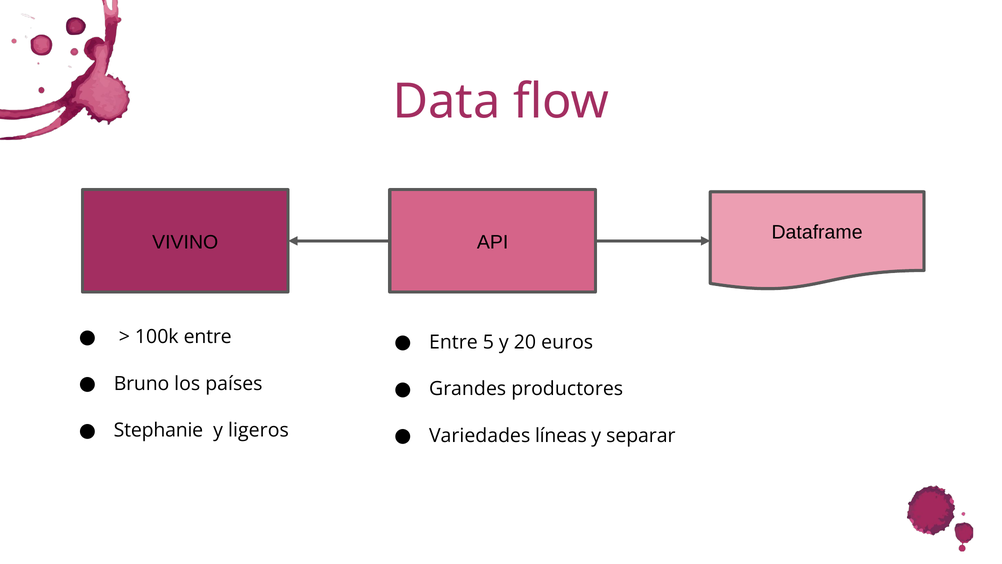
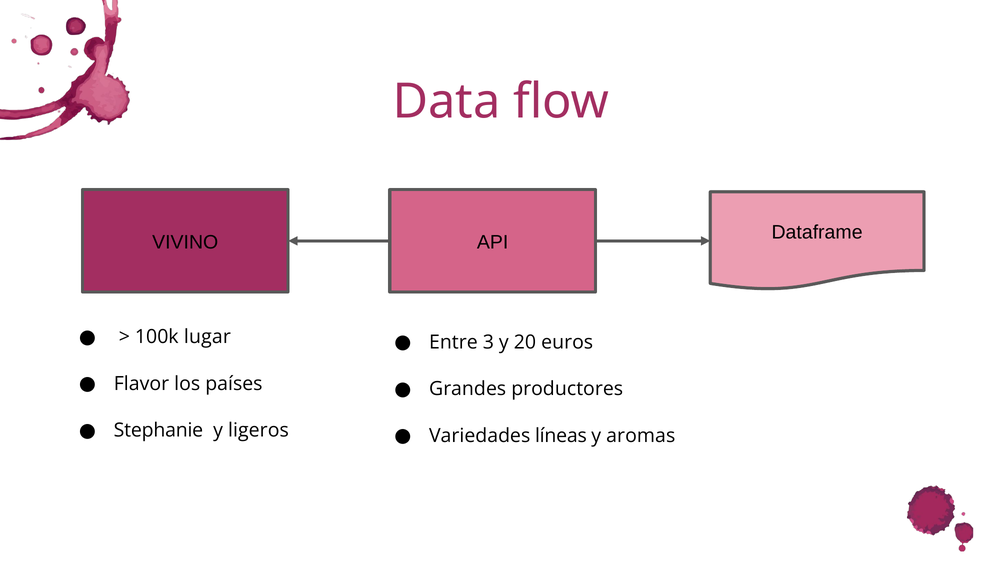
100k entre: entre -> lugar
5: 5 -> 3
Bruno: Bruno -> Flavor
separar: separar -> aromas
